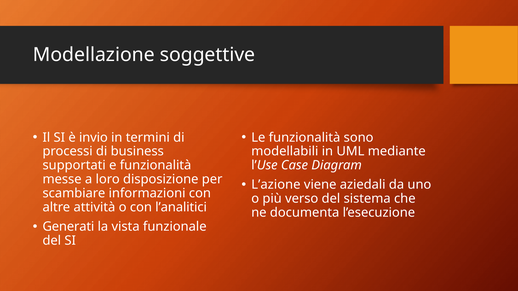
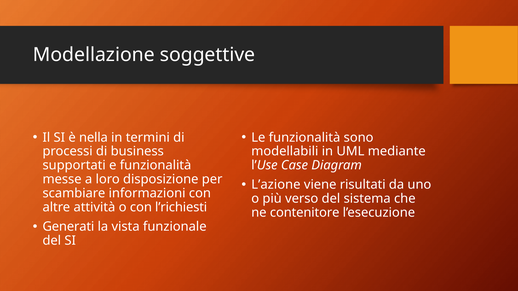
invio: invio -> nella
aziedali: aziedali -> risultati
l’analitici: l’analitici -> l’richiesti
documenta: documenta -> contenitore
